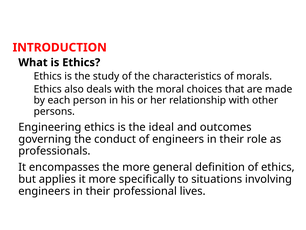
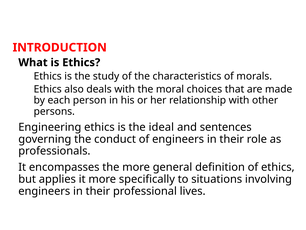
outcomes: outcomes -> sentences
